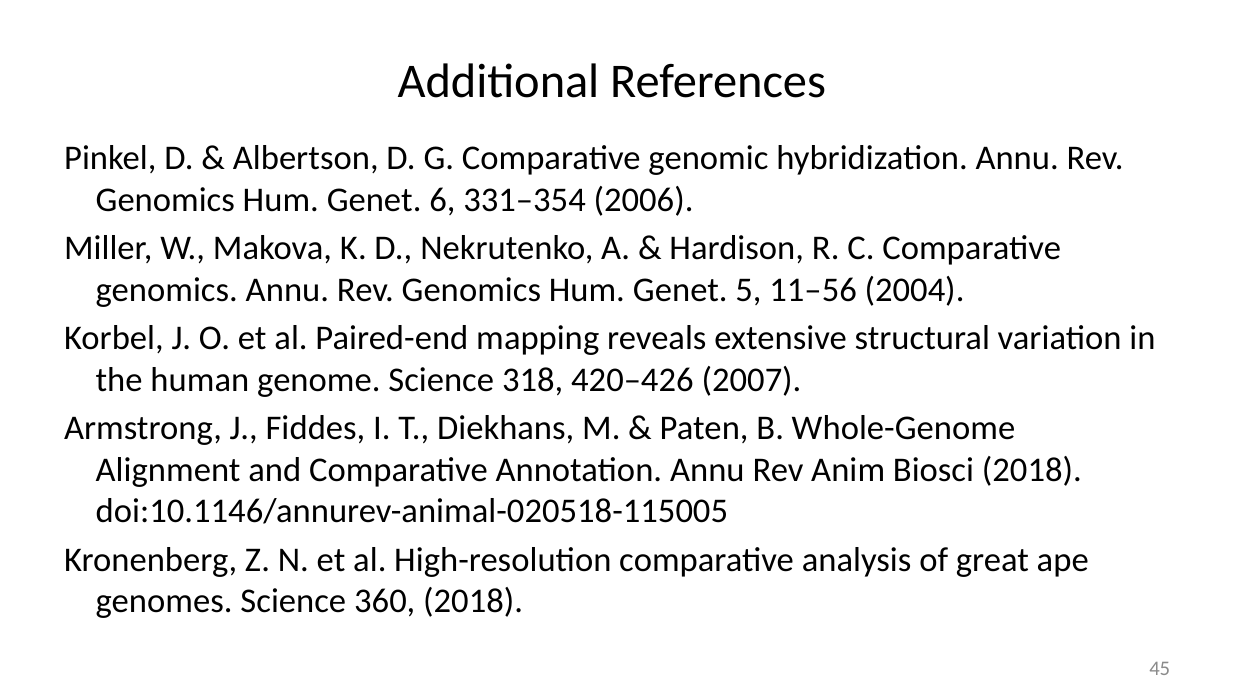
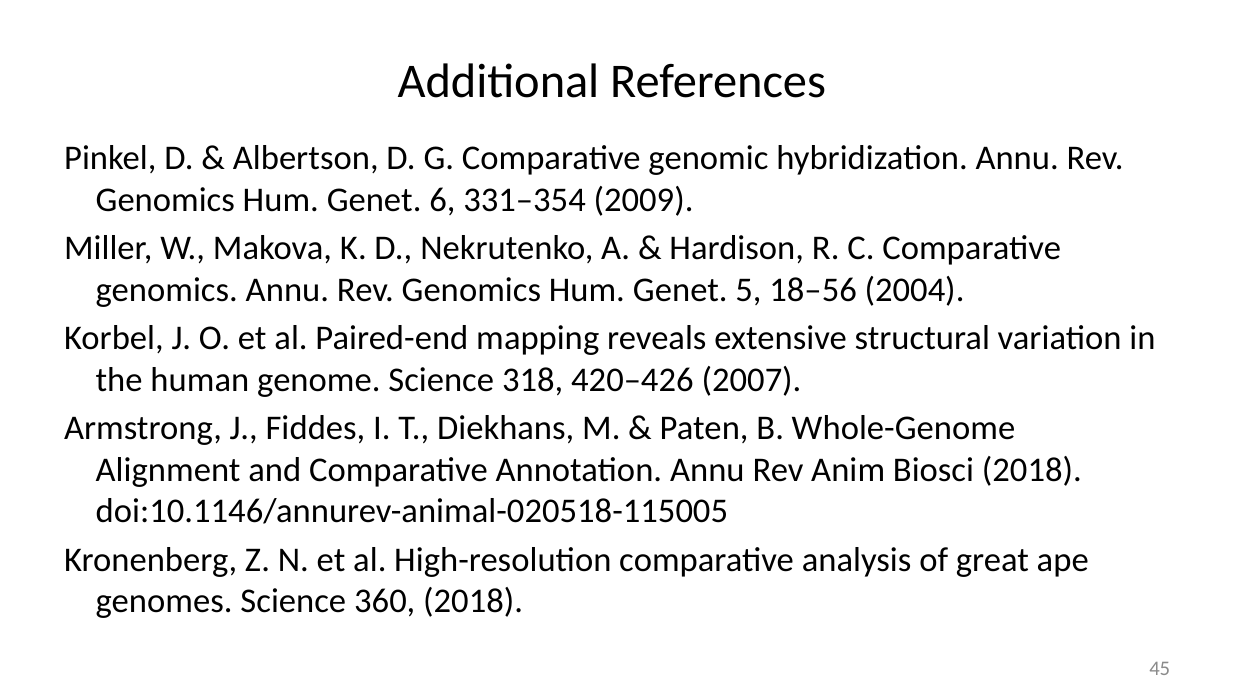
2006: 2006 -> 2009
11–56: 11–56 -> 18–56
